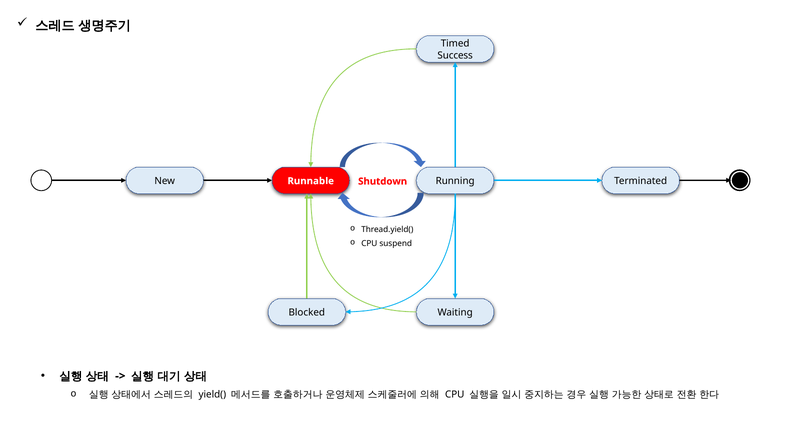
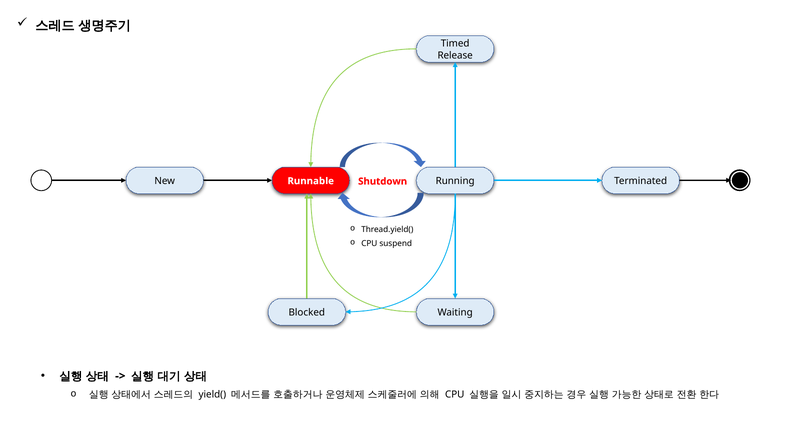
Success: Success -> Release
